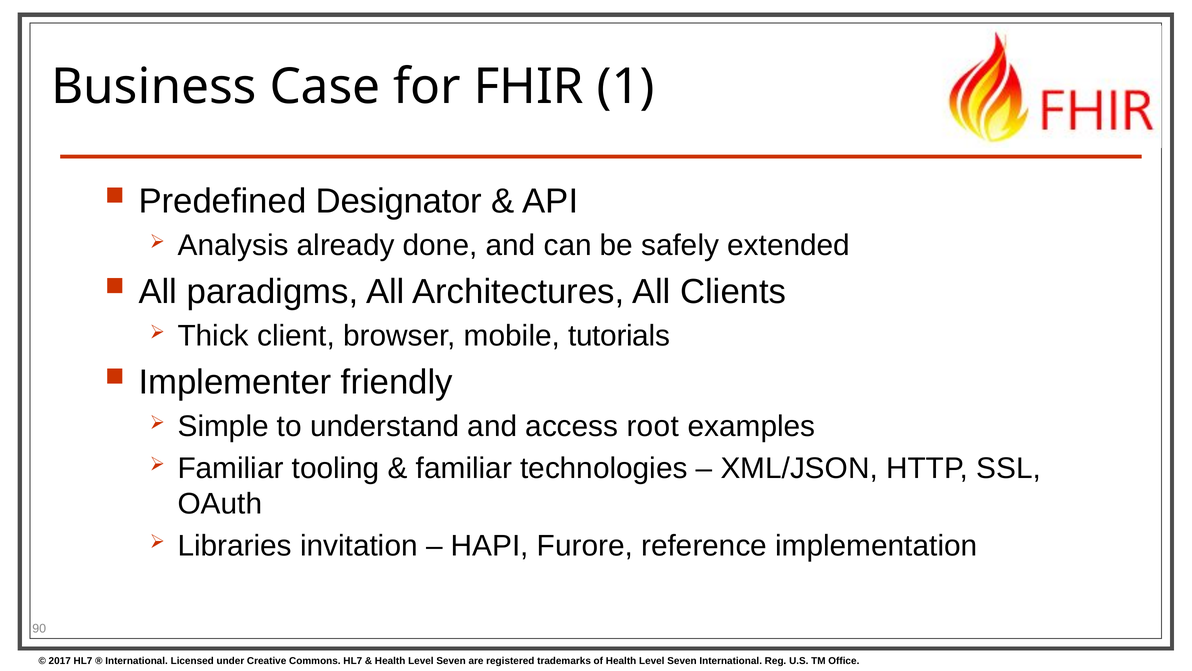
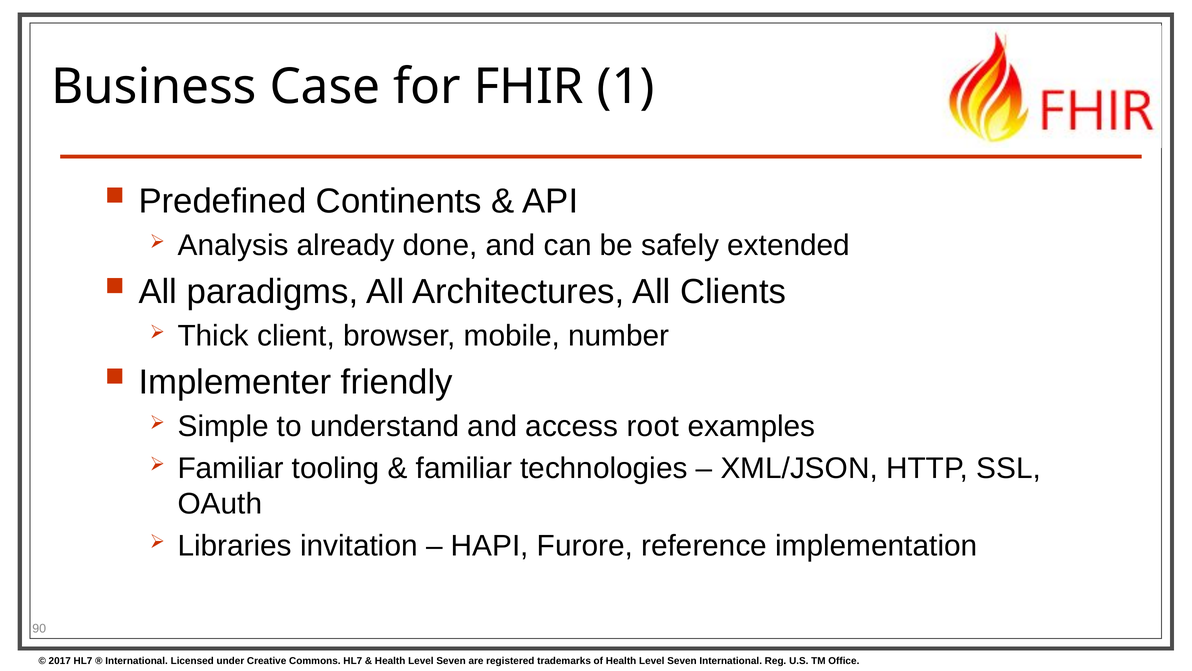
Designator: Designator -> Continents
tutorials: tutorials -> number
